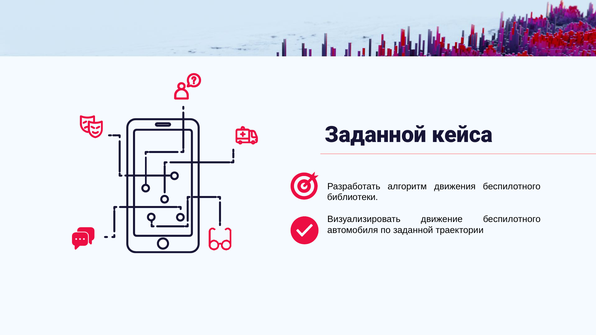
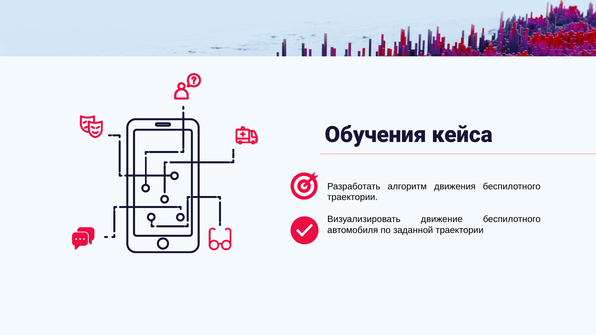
Заданной at (376, 135): Заданной -> Обучения
библиотеки at (353, 197): библиотеки -> траектории
